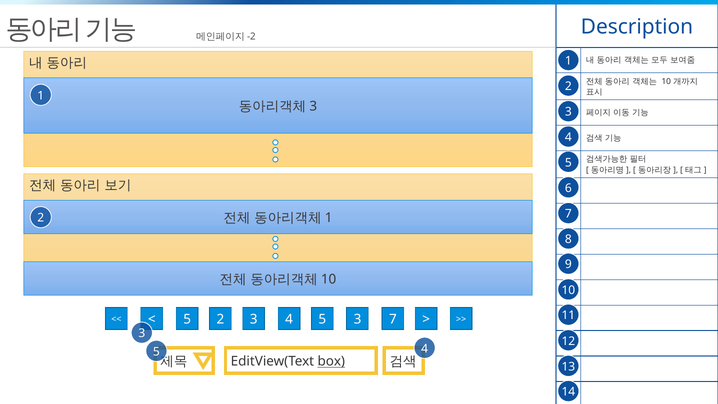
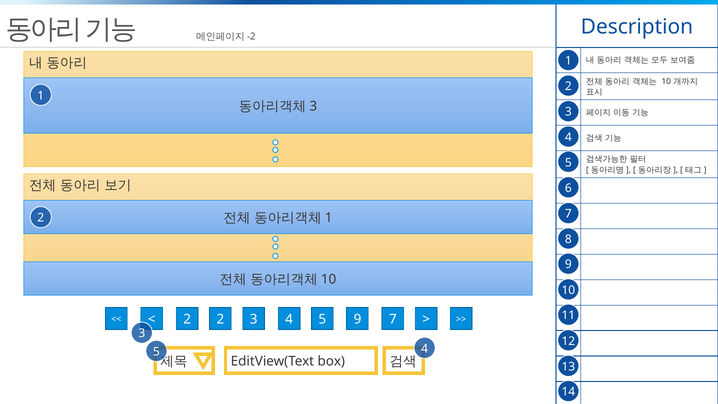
5 at (187, 319): 5 -> 2
5 3: 3 -> 9
box underline: present -> none
